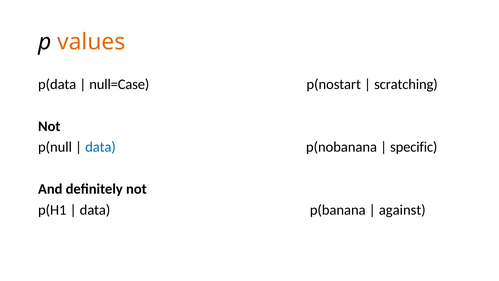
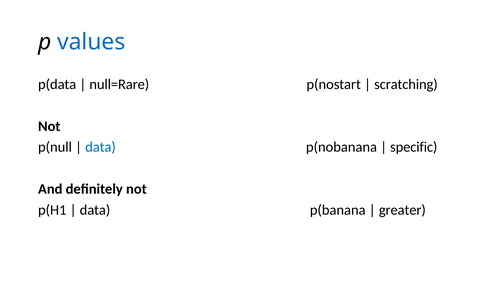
values colour: orange -> blue
null=Case: null=Case -> null=Rare
against: against -> greater
